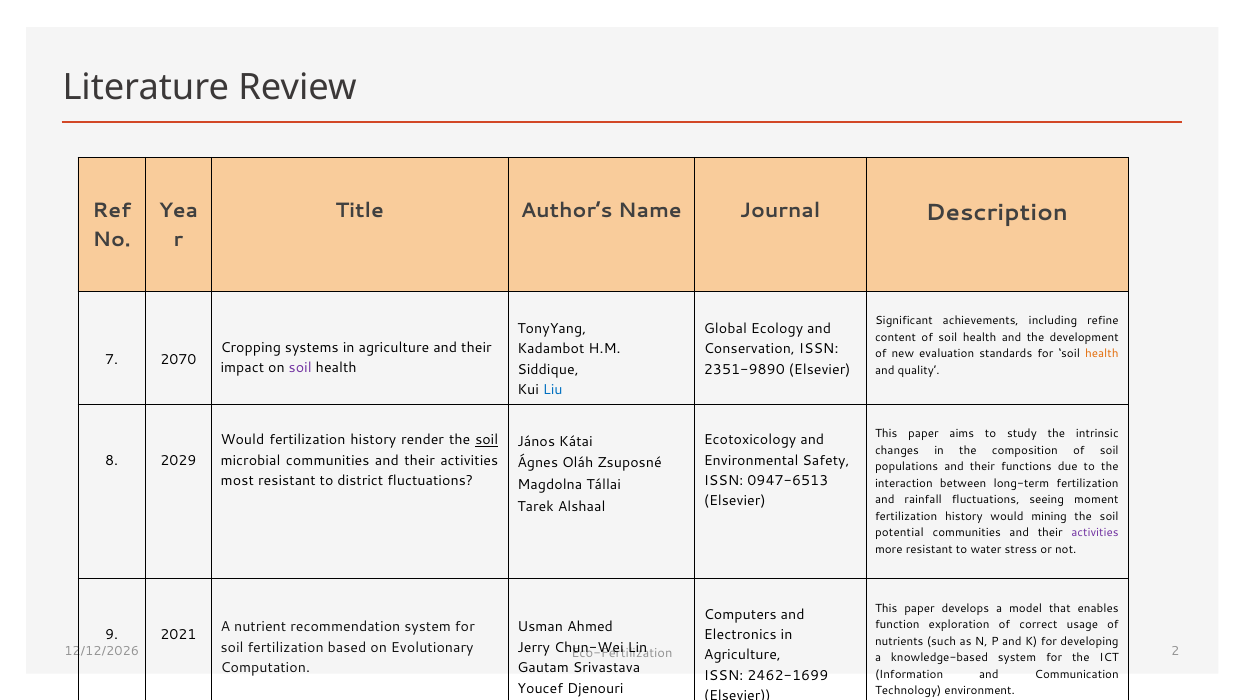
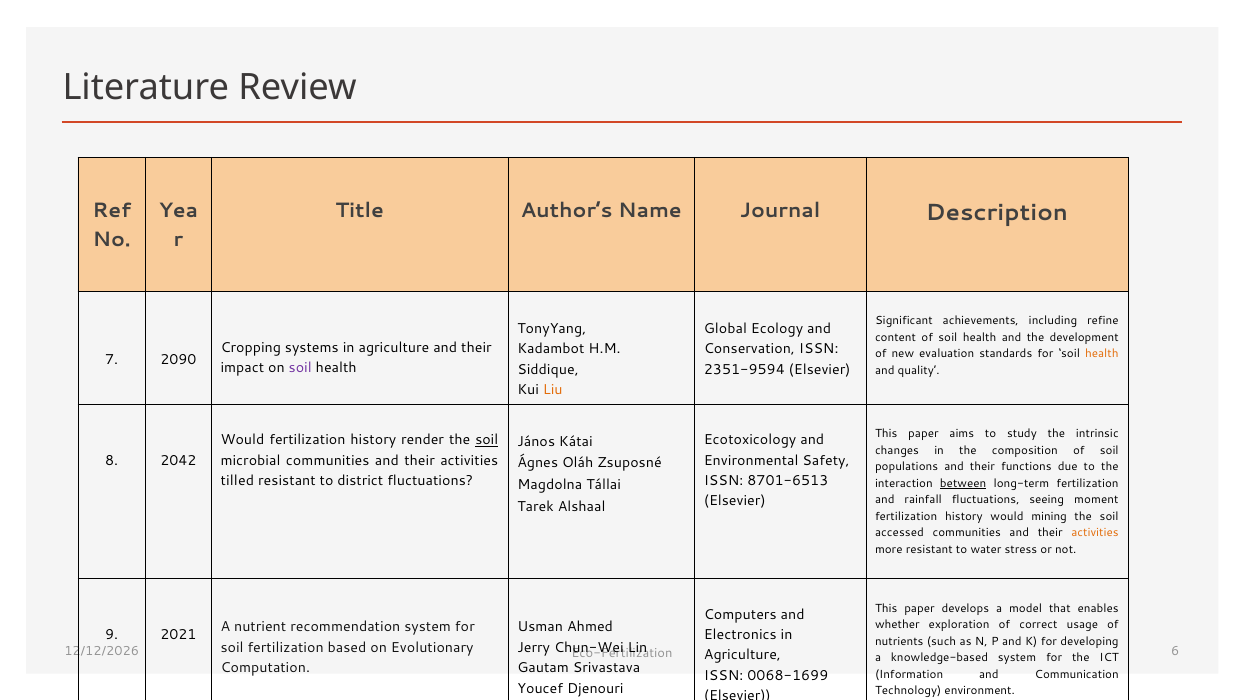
2070: 2070 -> 2090
2351-9890: 2351-9890 -> 2351-9594
Liu colour: blue -> orange
2029: 2029 -> 2042
most: most -> tilled
0947-6513: 0947-6513 -> 8701-6513
between underline: none -> present
potential: potential -> accessed
activities at (1095, 533) colour: purple -> orange
function: function -> whether
2: 2 -> 6
2462-1699: 2462-1699 -> 0068-1699
